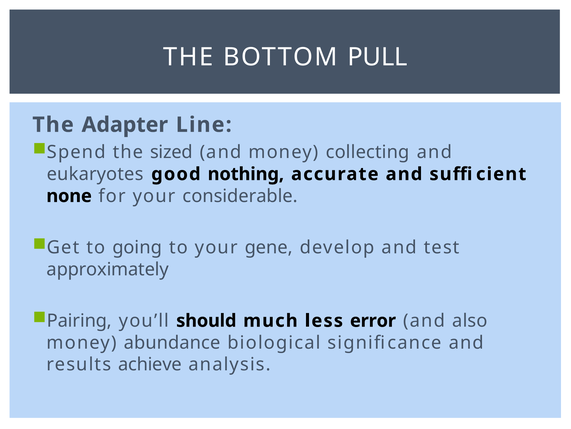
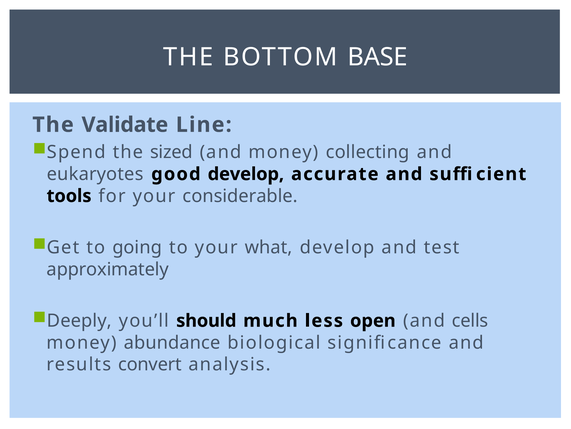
PULL: PULL -> BASE
Adapter: Adapter -> Validate
good nothing: nothing -> develop
none: none -> tools
gene: gene -> what
Pairing: Pairing -> Deeply
error: error -> open
also: also -> cells
achieve: achieve -> convert
